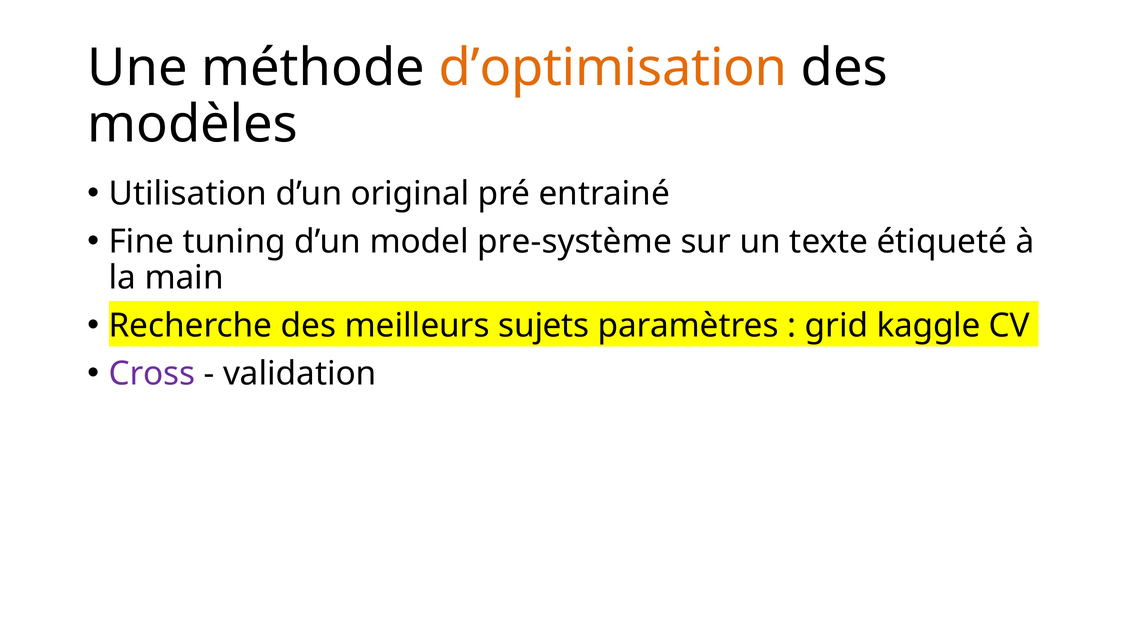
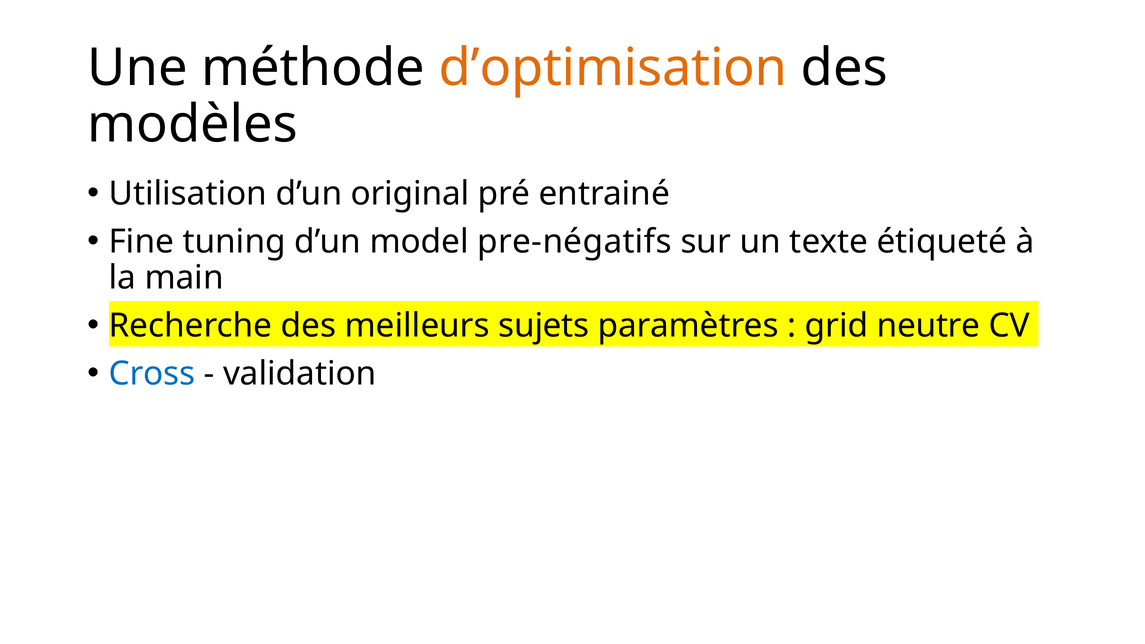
pre-système: pre-système -> pre-négatifs
kaggle: kaggle -> neutre
Cross colour: purple -> blue
